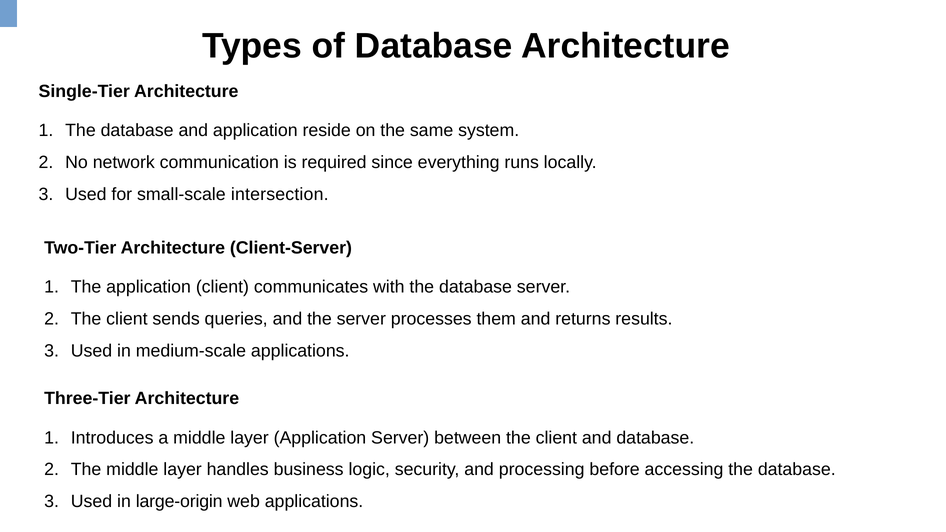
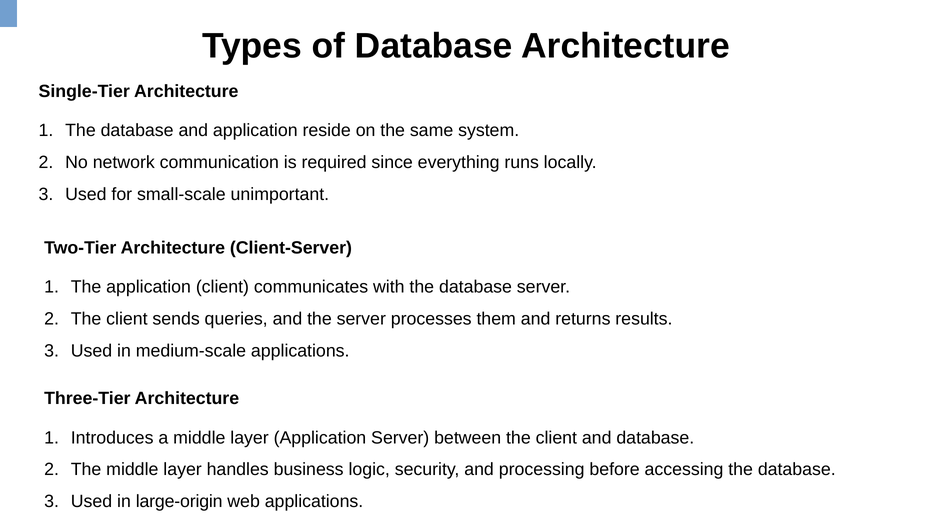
intersection: intersection -> unimportant
